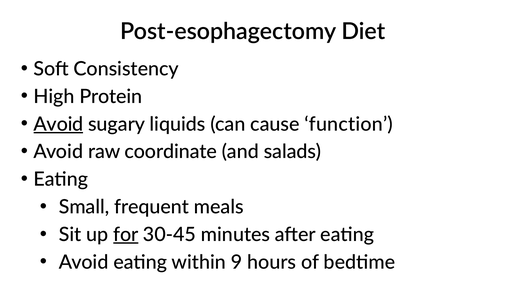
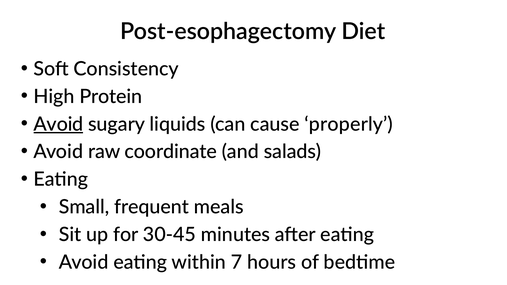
function: function -> properly
for underline: present -> none
9: 9 -> 7
